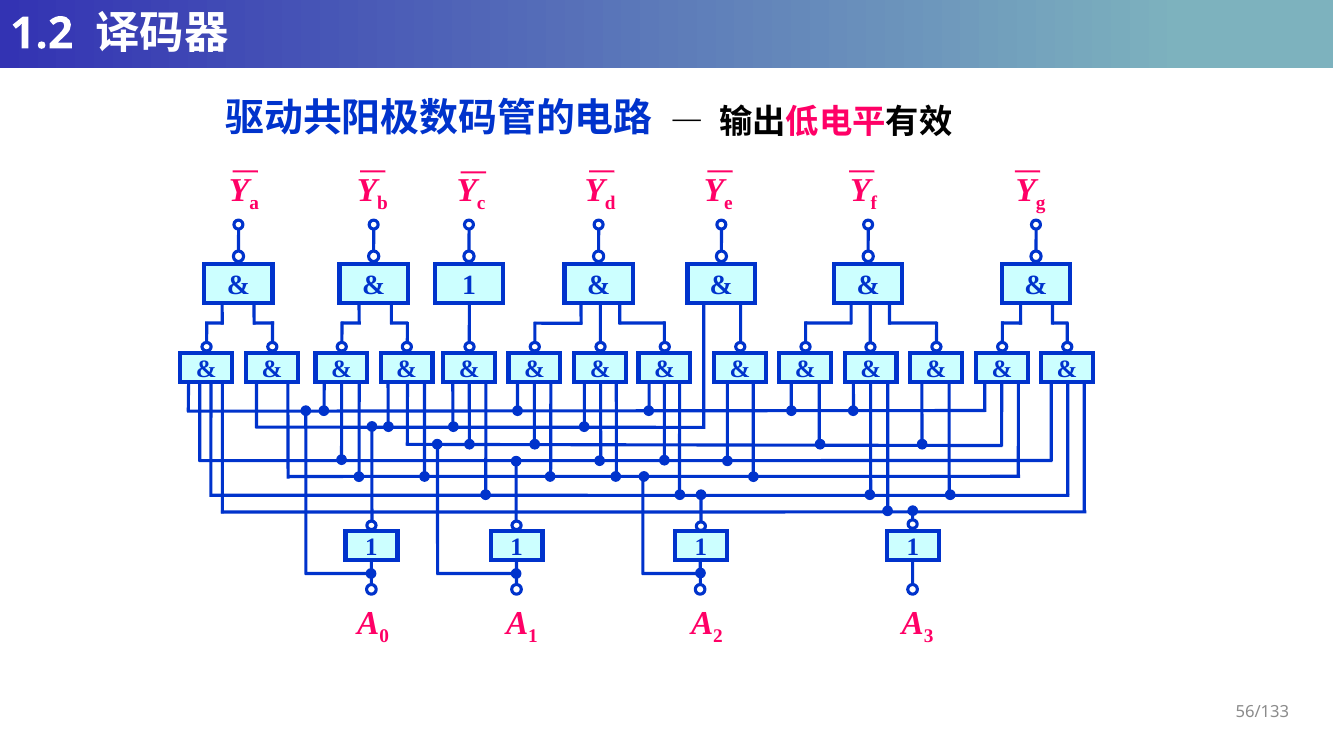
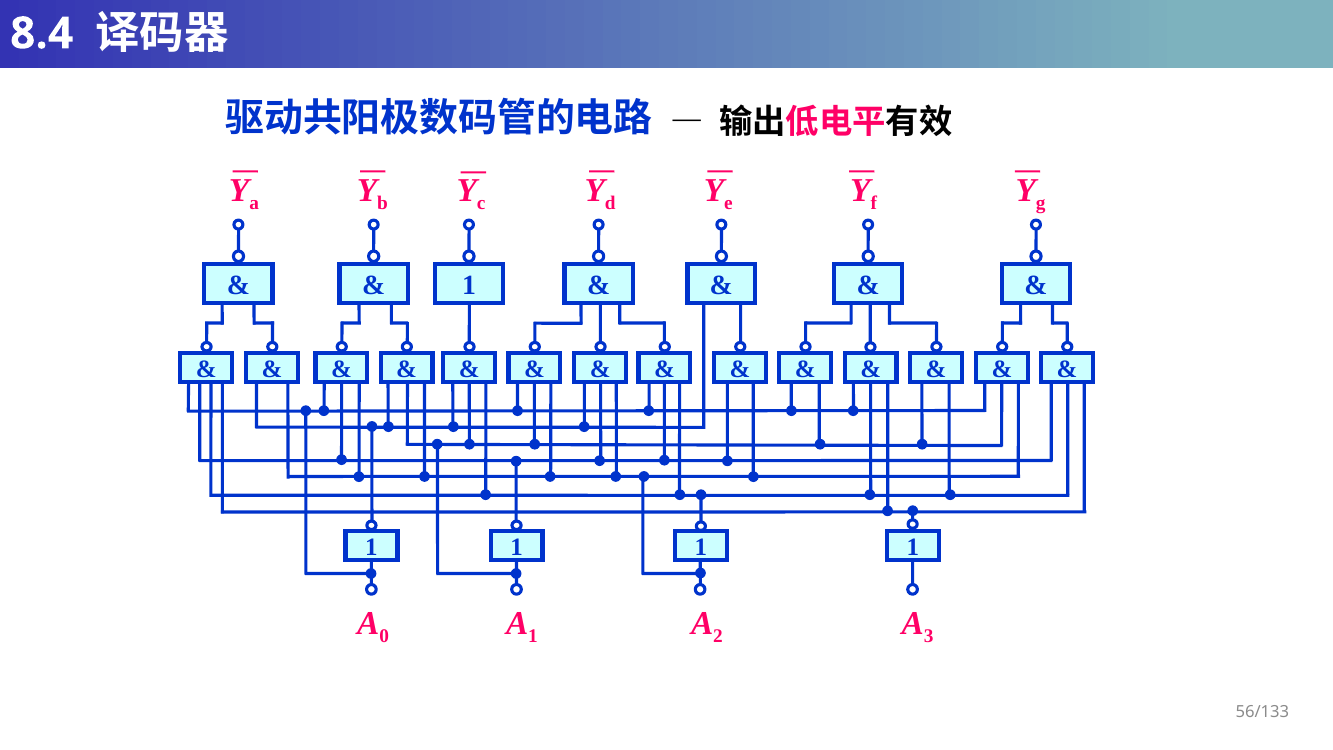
1.2: 1.2 -> 8.4
